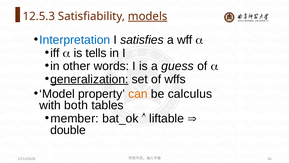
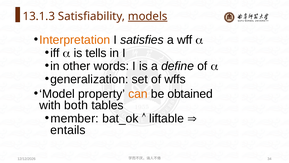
12.5.3: 12.5.3 -> 13.1.3
Interpretation colour: blue -> orange
guess: guess -> define
generalization underline: present -> none
calculus: calculus -> obtained
double: double -> entails
